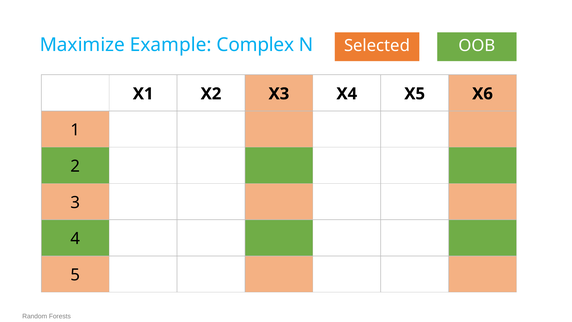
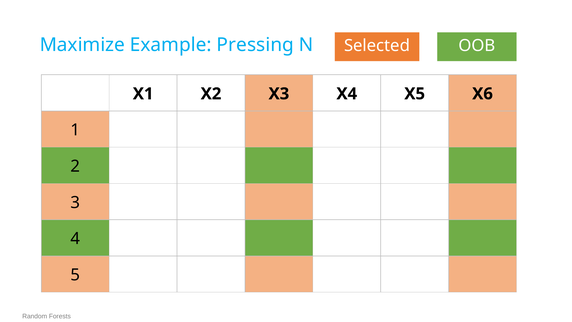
Complex: Complex -> Pressing
